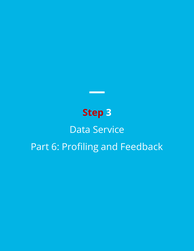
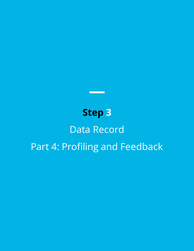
Step colour: red -> black
Service: Service -> Record
6: 6 -> 4
